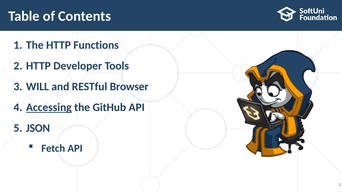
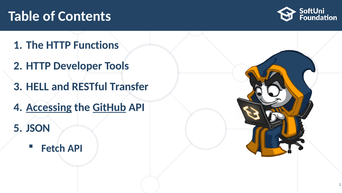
WILL: WILL -> HELL
Browser: Browser -> Transfer
GitHub underline: none -> present
